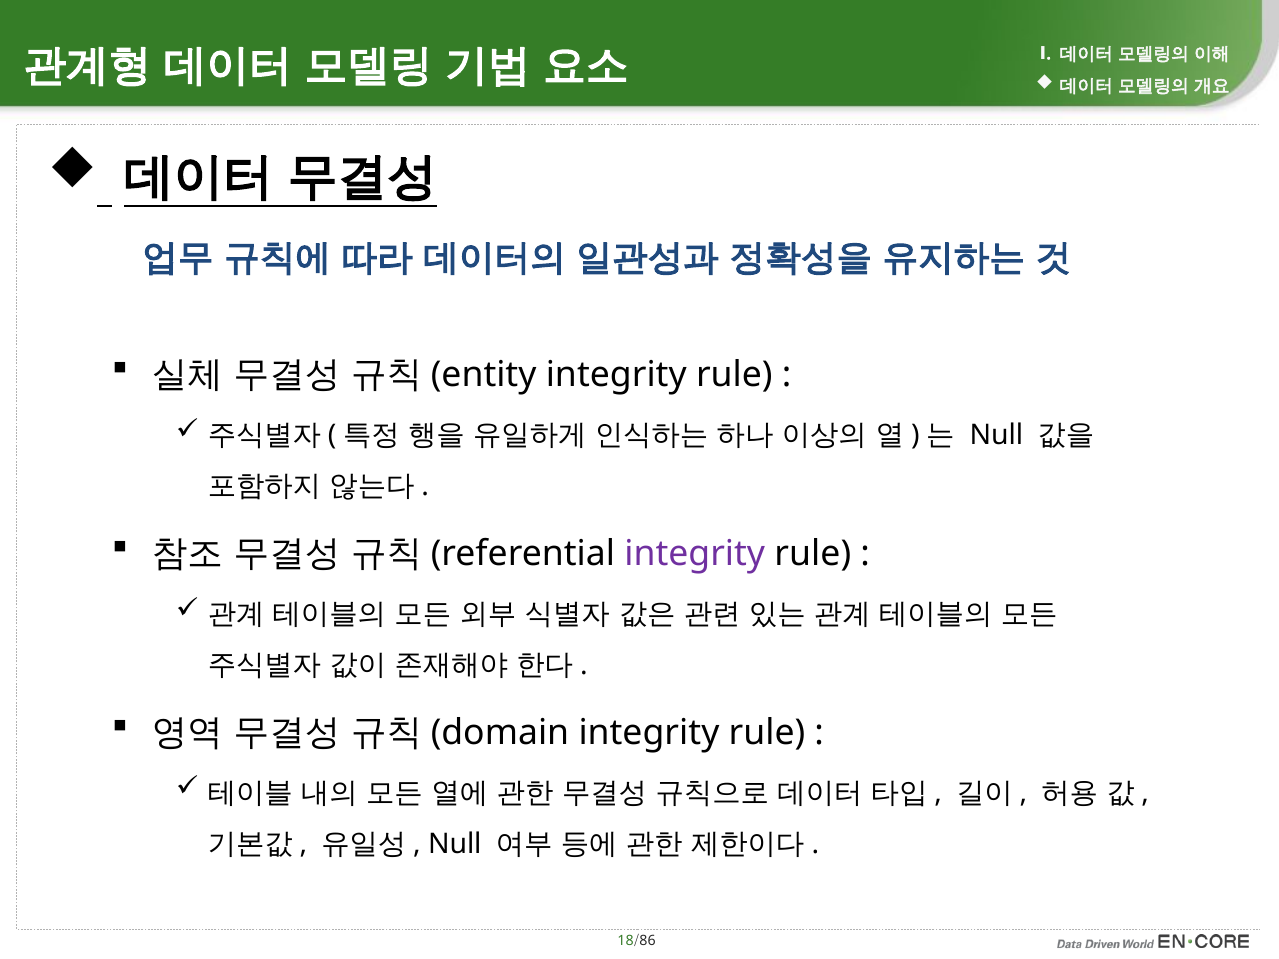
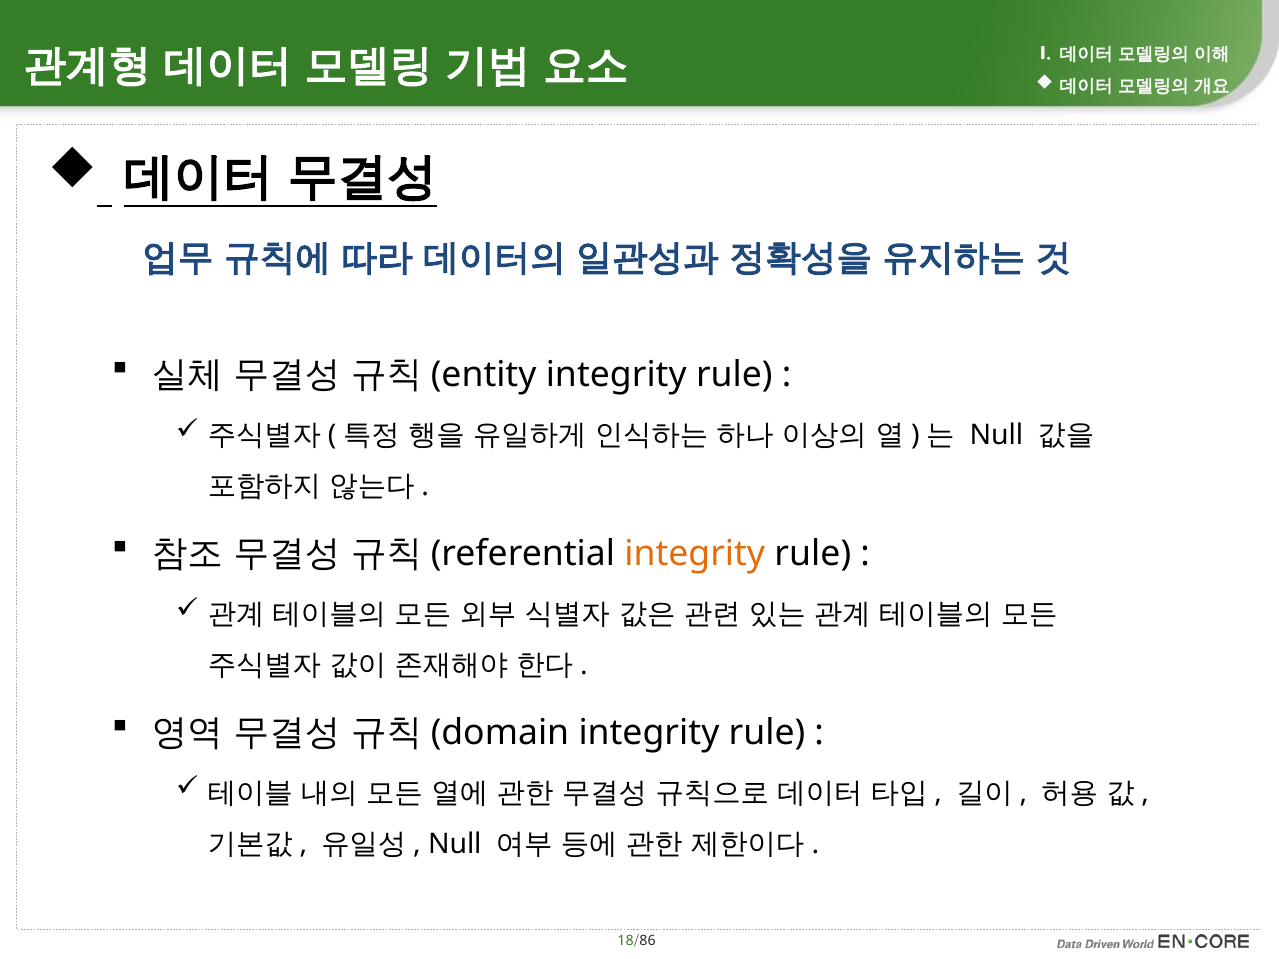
integrity at (695, 554) colour: purple -> orange
